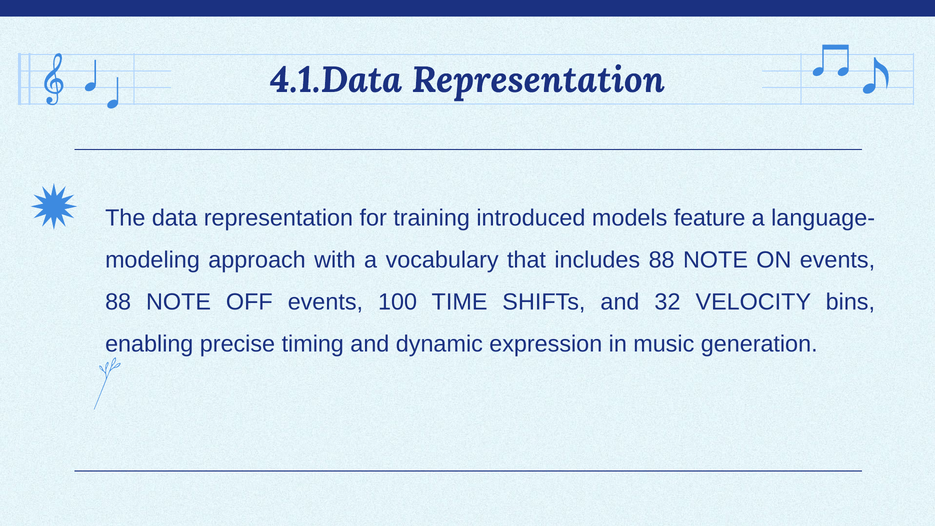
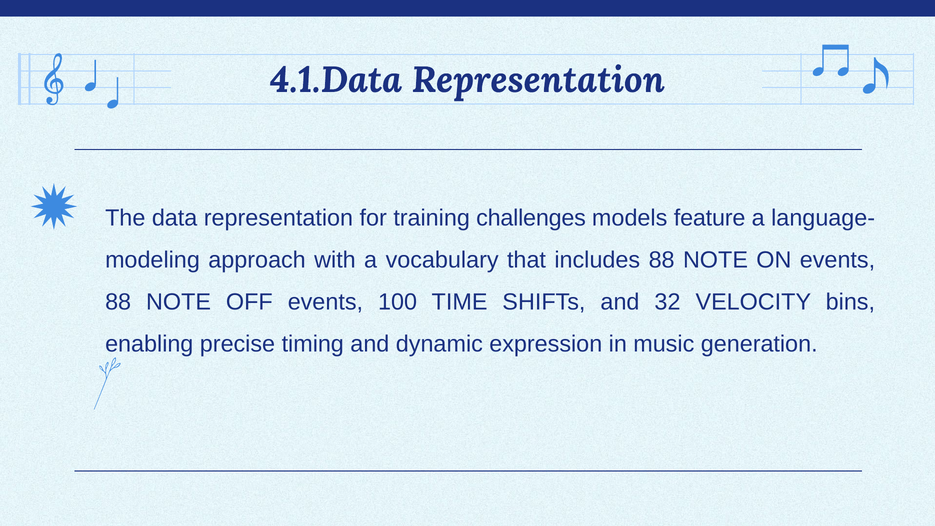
introduced: introduced -> challenges
